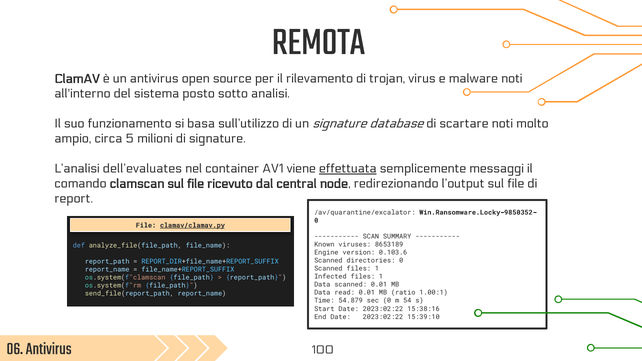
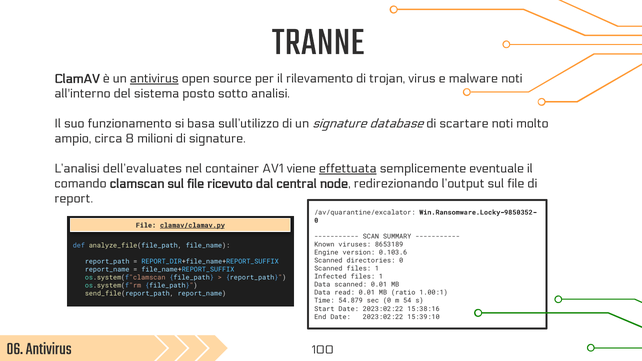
REMOTA: REMOTA -> TRANNE
antivirus at (154, 79) underline: none -> present
5: 5 -> 8
messaggi: messaggi -> eventuale
